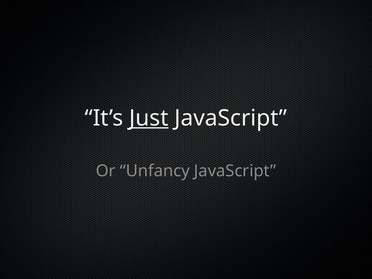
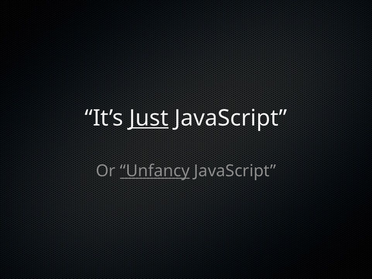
Unfancy underline: none -> present
